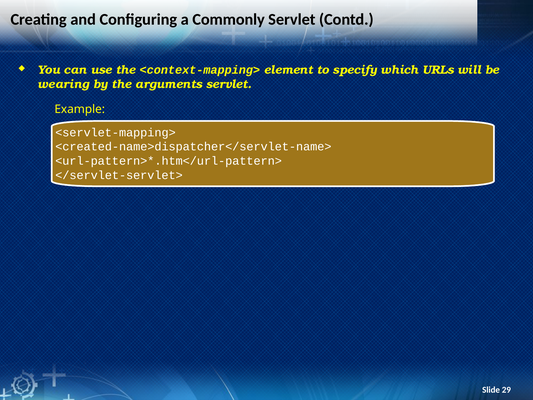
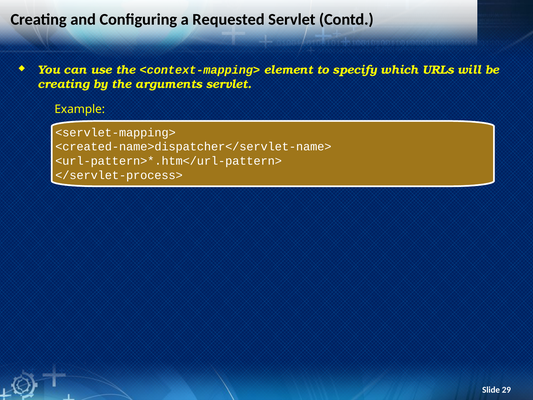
Commonly: Commonly -> Requested
wearing at (64, 84): wearing -> creating
</servlet-servlet>: </servlet-servlet> -> </servlet-process>
